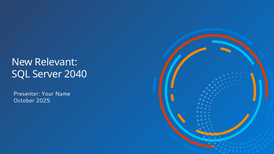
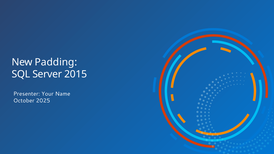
Relevant: Relevant -> Padding
2040: 2040 -> 2015
